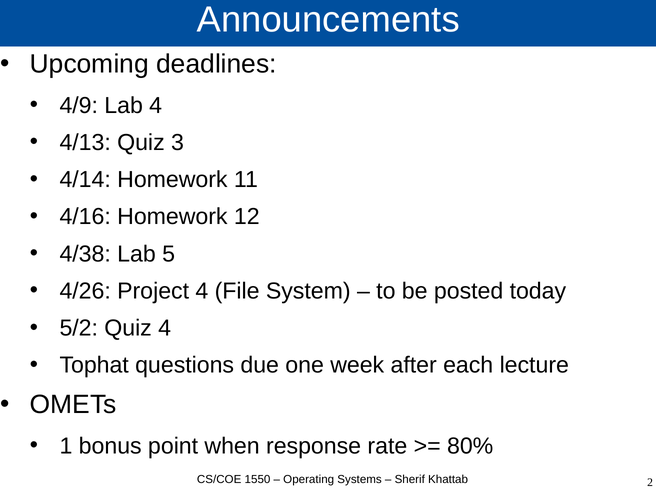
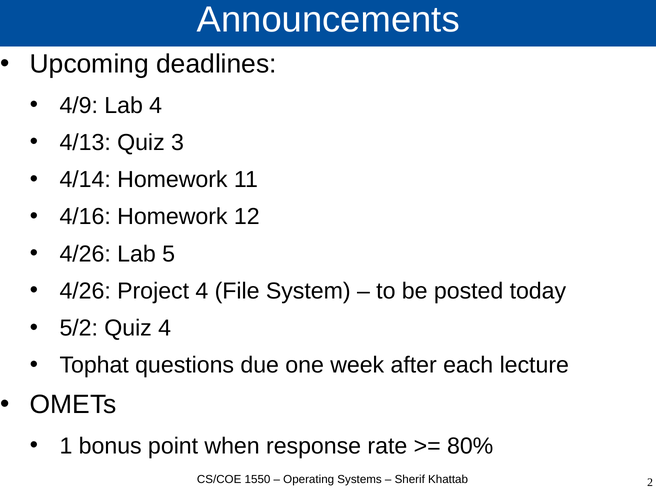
4/38 at (85, 254): 4/38 -> 4/26
